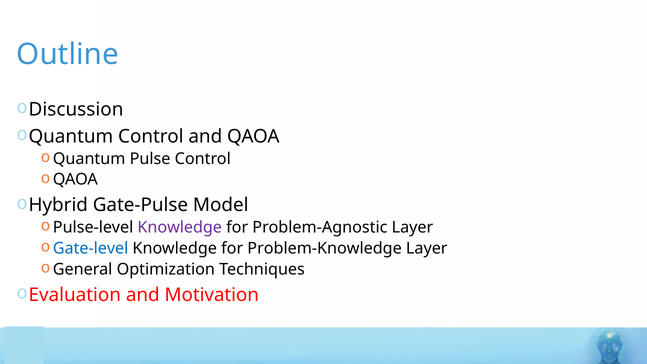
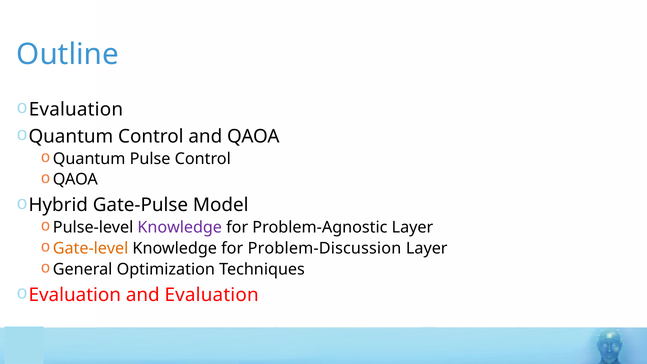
Discussion at (76, 109): Discussion -> Evaluation
Gate-level colour: blue -> orange
Problem-Knowledge: Problem-Knowledge -> Problem-Discussion
and Motivation: Motivation -> Evaluation
